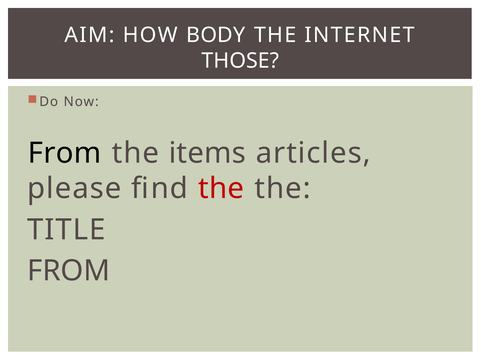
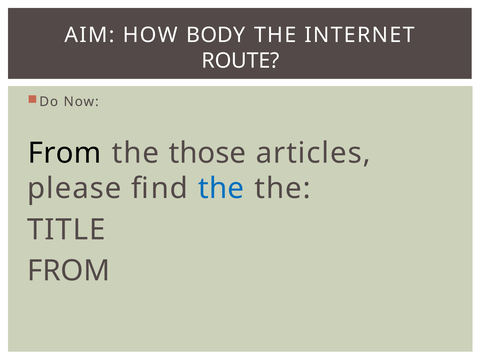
THOSE: THOSE -> ROUTE
items: items -> those
the at (221, 188) colour: red -> blue
